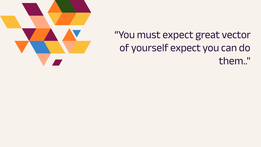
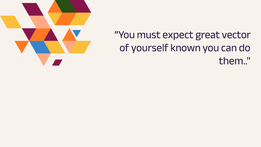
yourself expect: expect -> known
